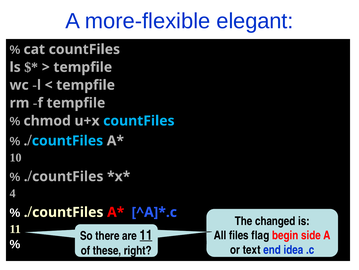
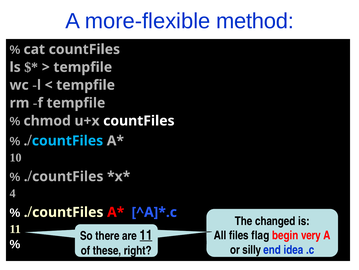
elegant: elegant -> method
countFiles at (139, 121) colour: light blue -> white
side: side -> very
text: text -> silly
